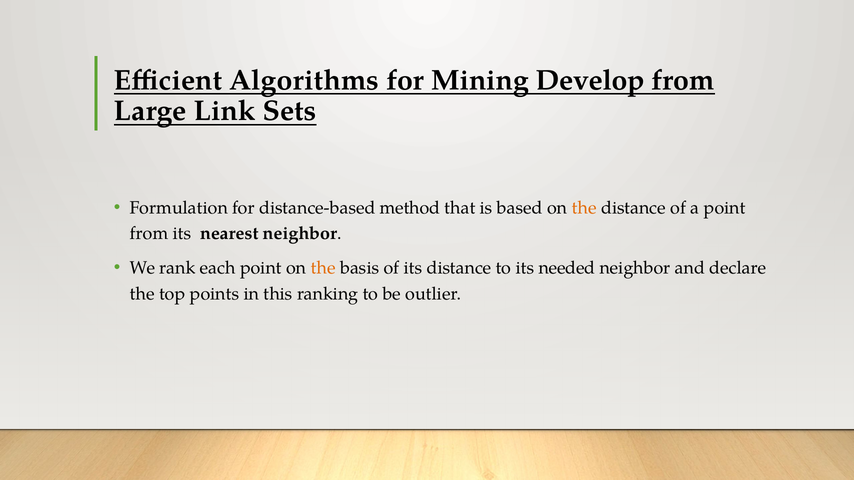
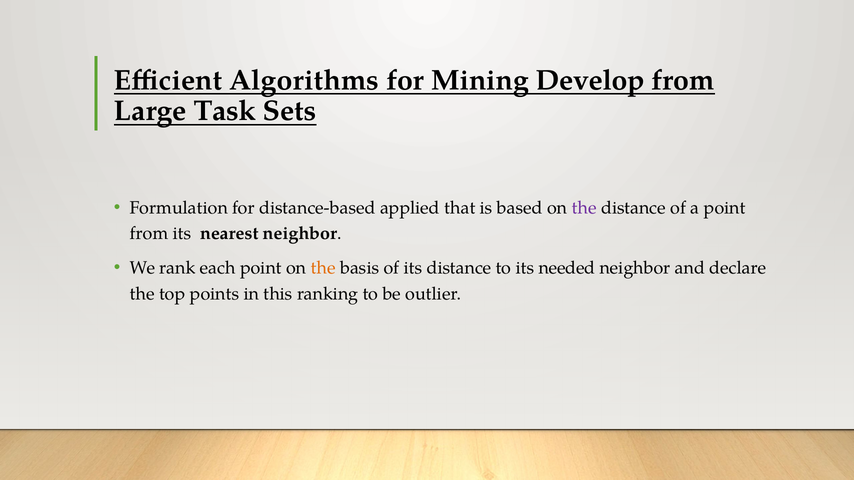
Link: Link -> Task
method: method -> applied
the at (584, 208) colour: orange -> purple
